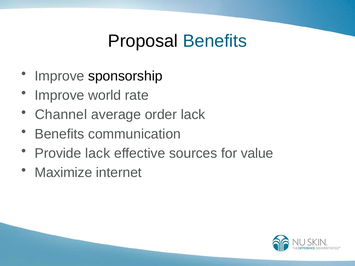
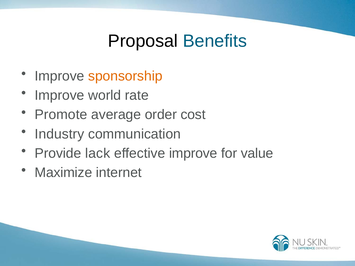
sponsorship colour: black -> orange
Channel: Channel -> Promote
order lack: lack -> cost
Benefits at (60, 134): Benefits -> Industry
effective sources: sources -> improve
